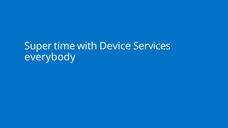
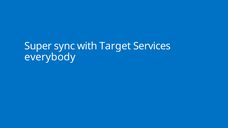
time: time -> sync
Device: Device -> Target
